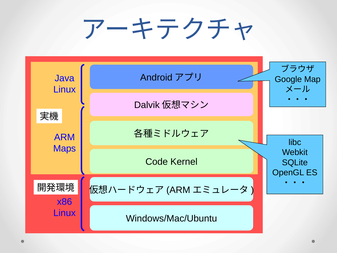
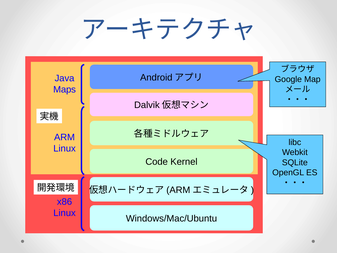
Linux at (65, 89): Linux -> Maps
Maps at (65, 148): Maps -> Linux
